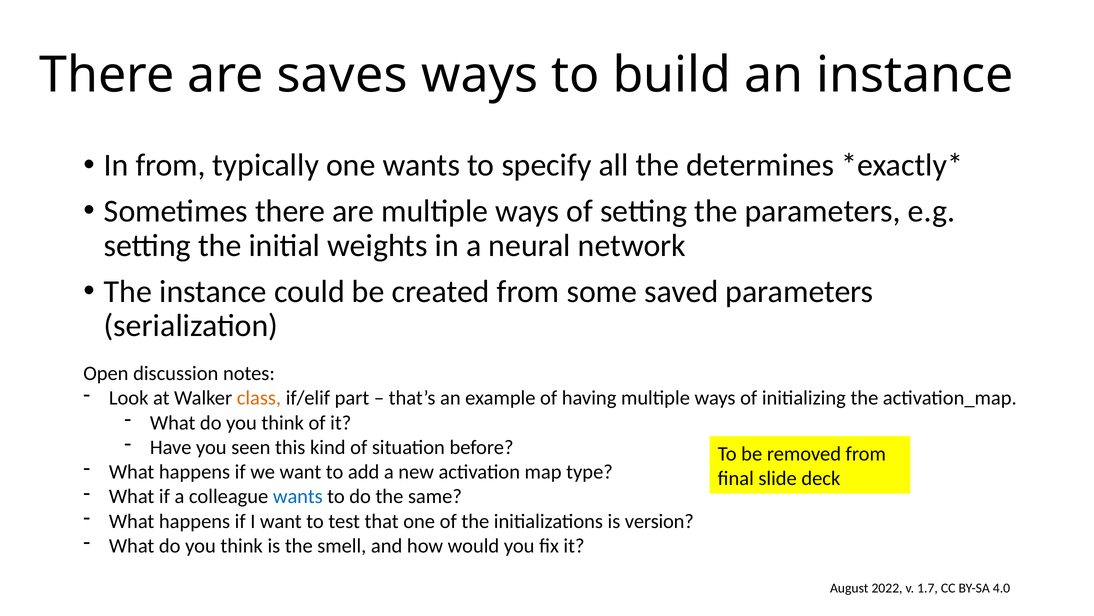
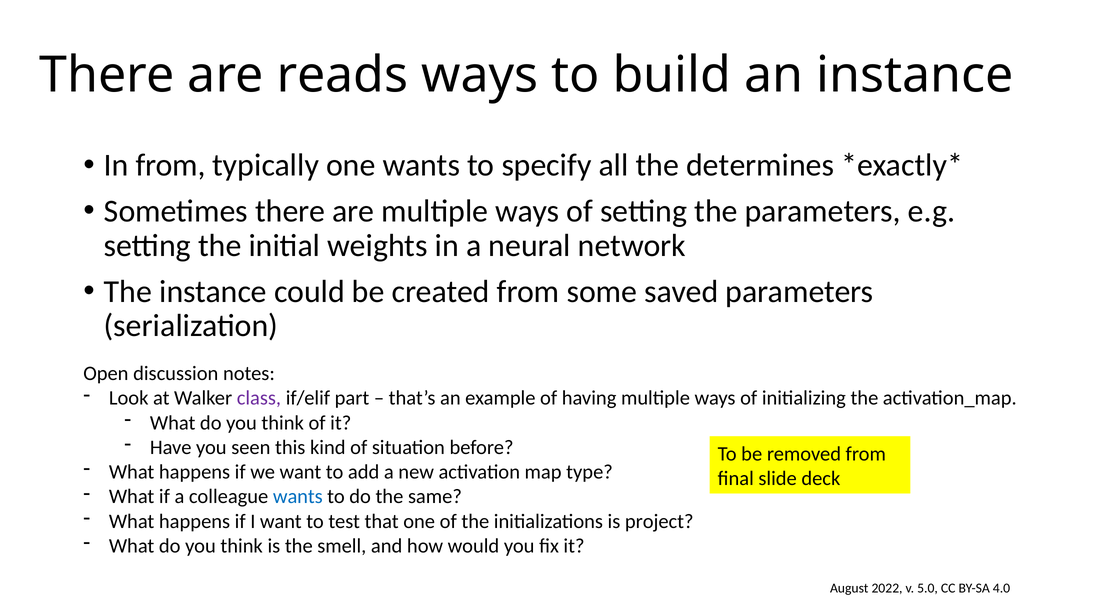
saves: saves -> reads
class colour: orange -> purple
version: version -> project
1.7: 1.7 -> 5.0
